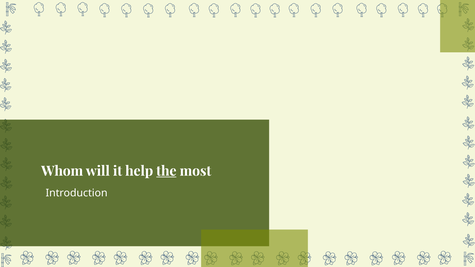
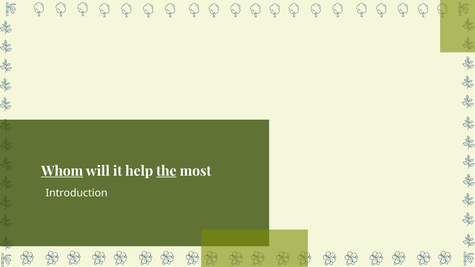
Whom underline: none -> present
